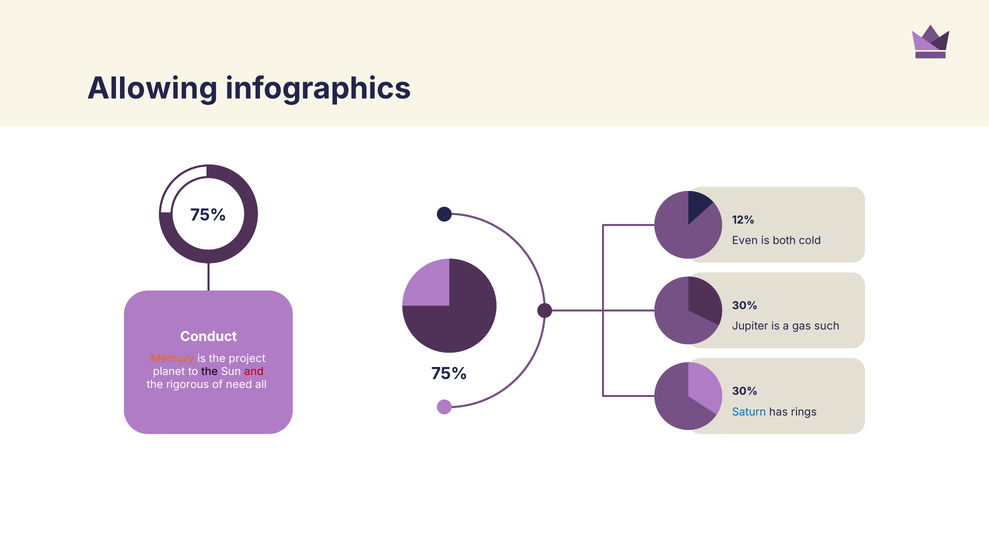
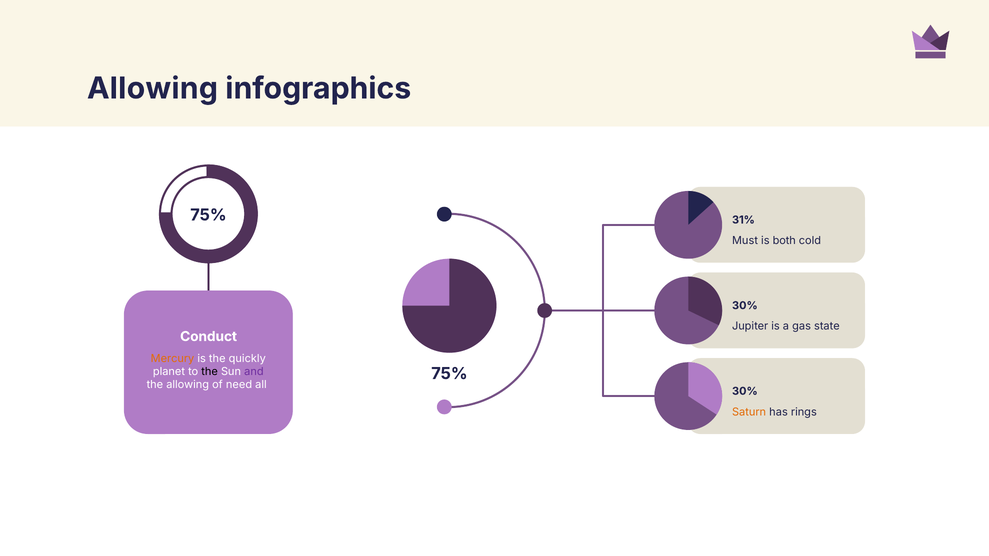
12%: 12% -> 31%
Even: Even -> Must
such: such -> state
project: project -> quickly
and colour: red -> purple
the rigorous: rigorous -> allowing
Saturn colour: blue -> orange
